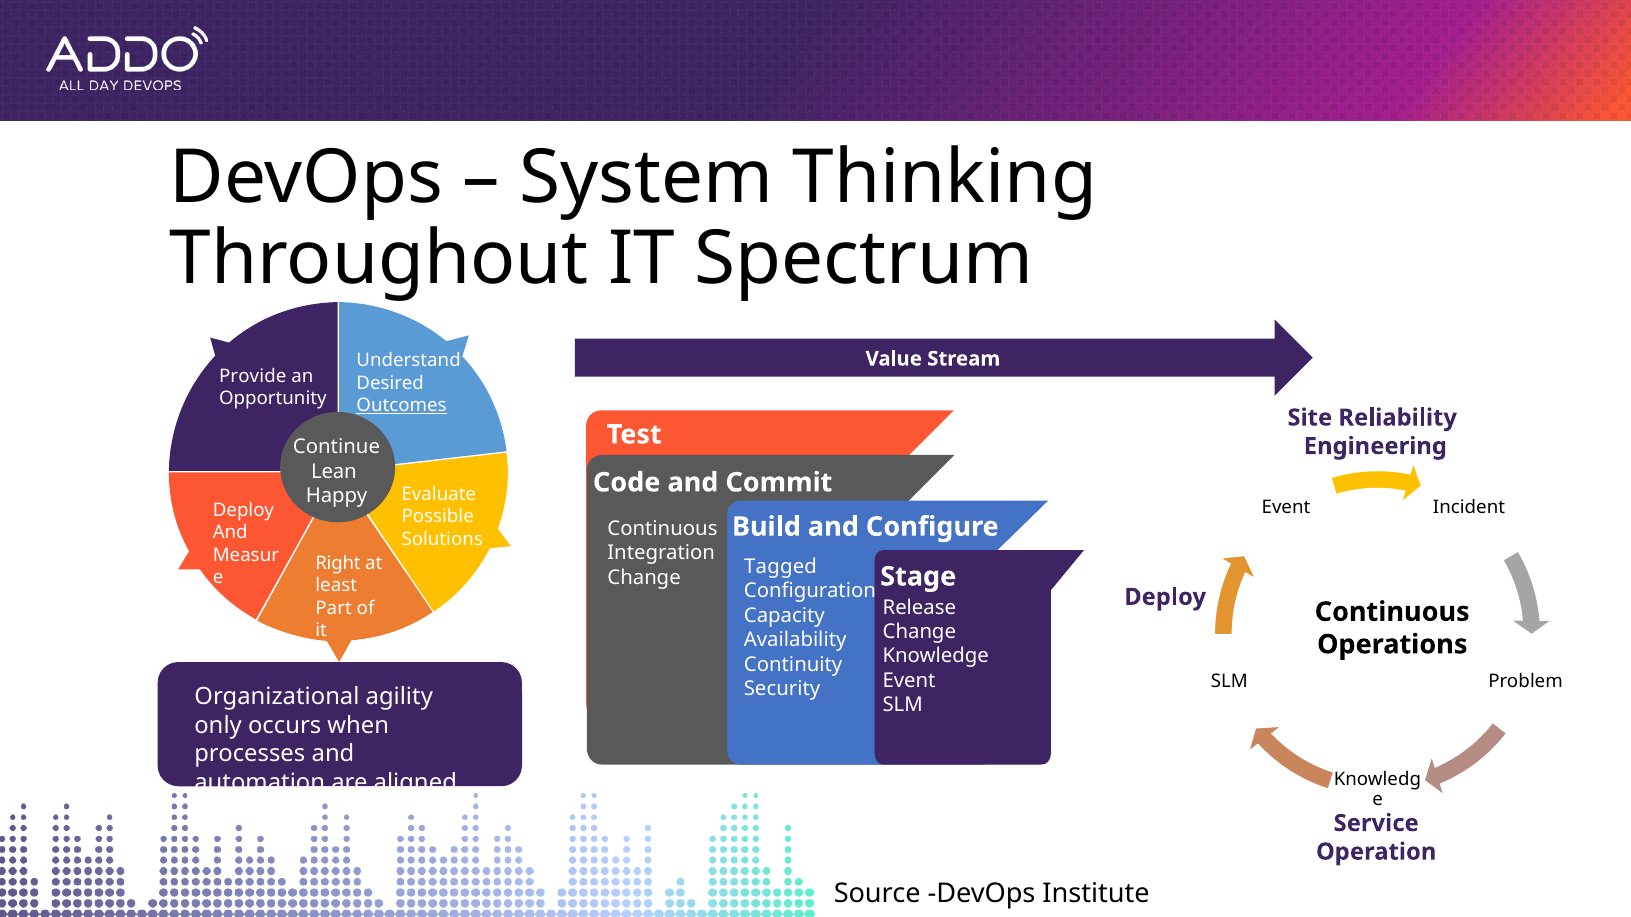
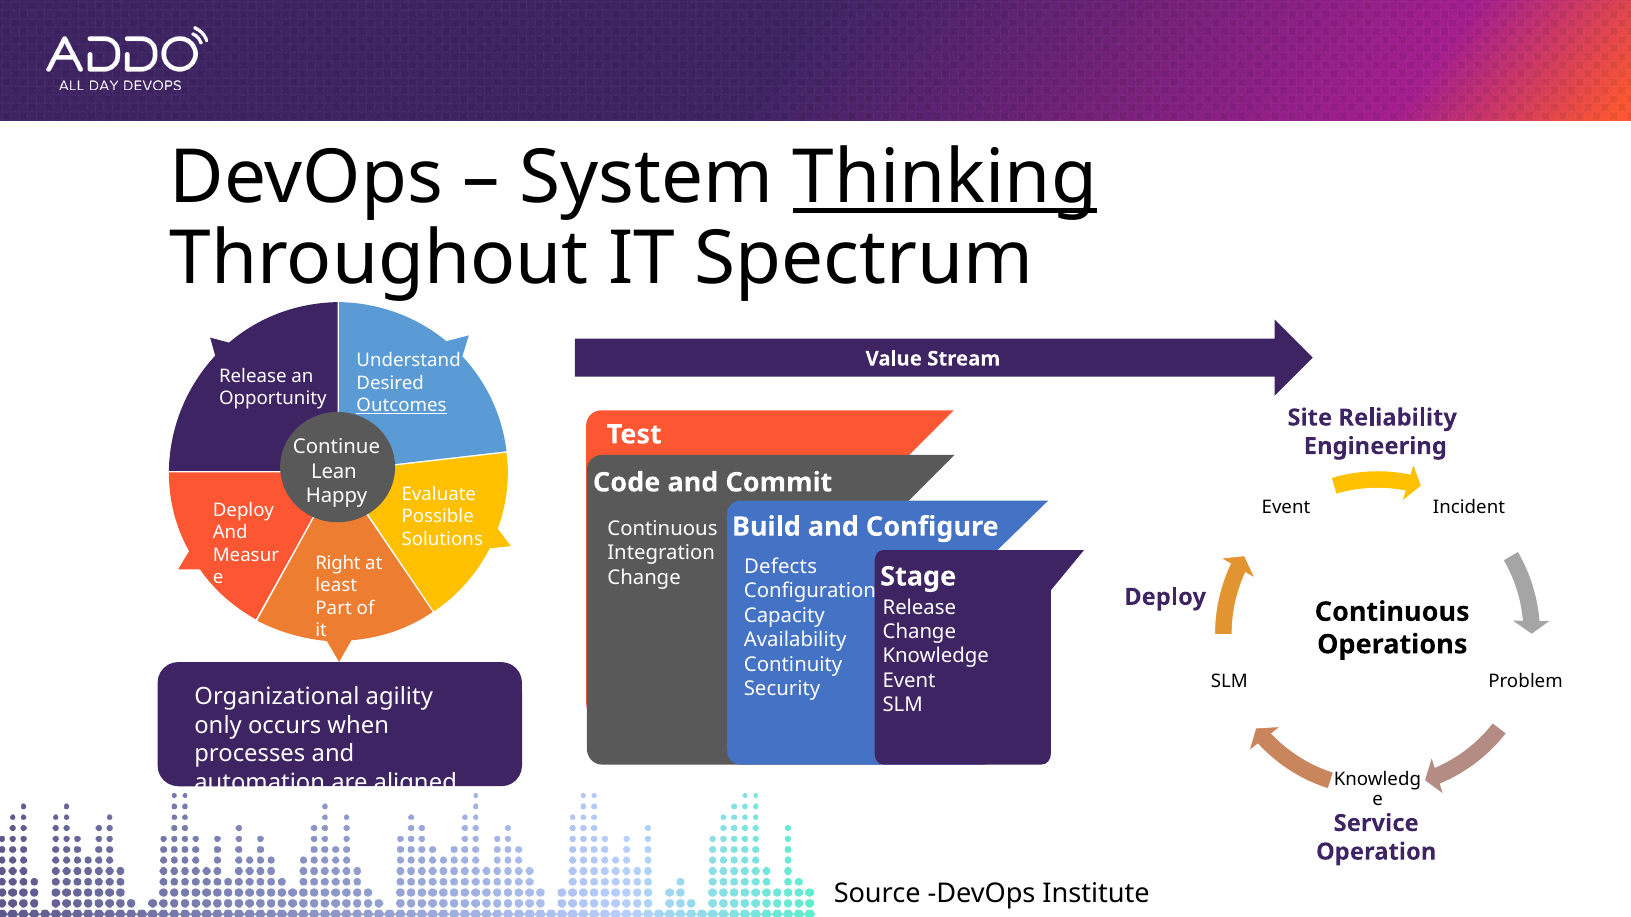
Thinking underline: none -> present
Provide at (253, 376): Provide -> Release
Tagged: Tagged -> Defects
